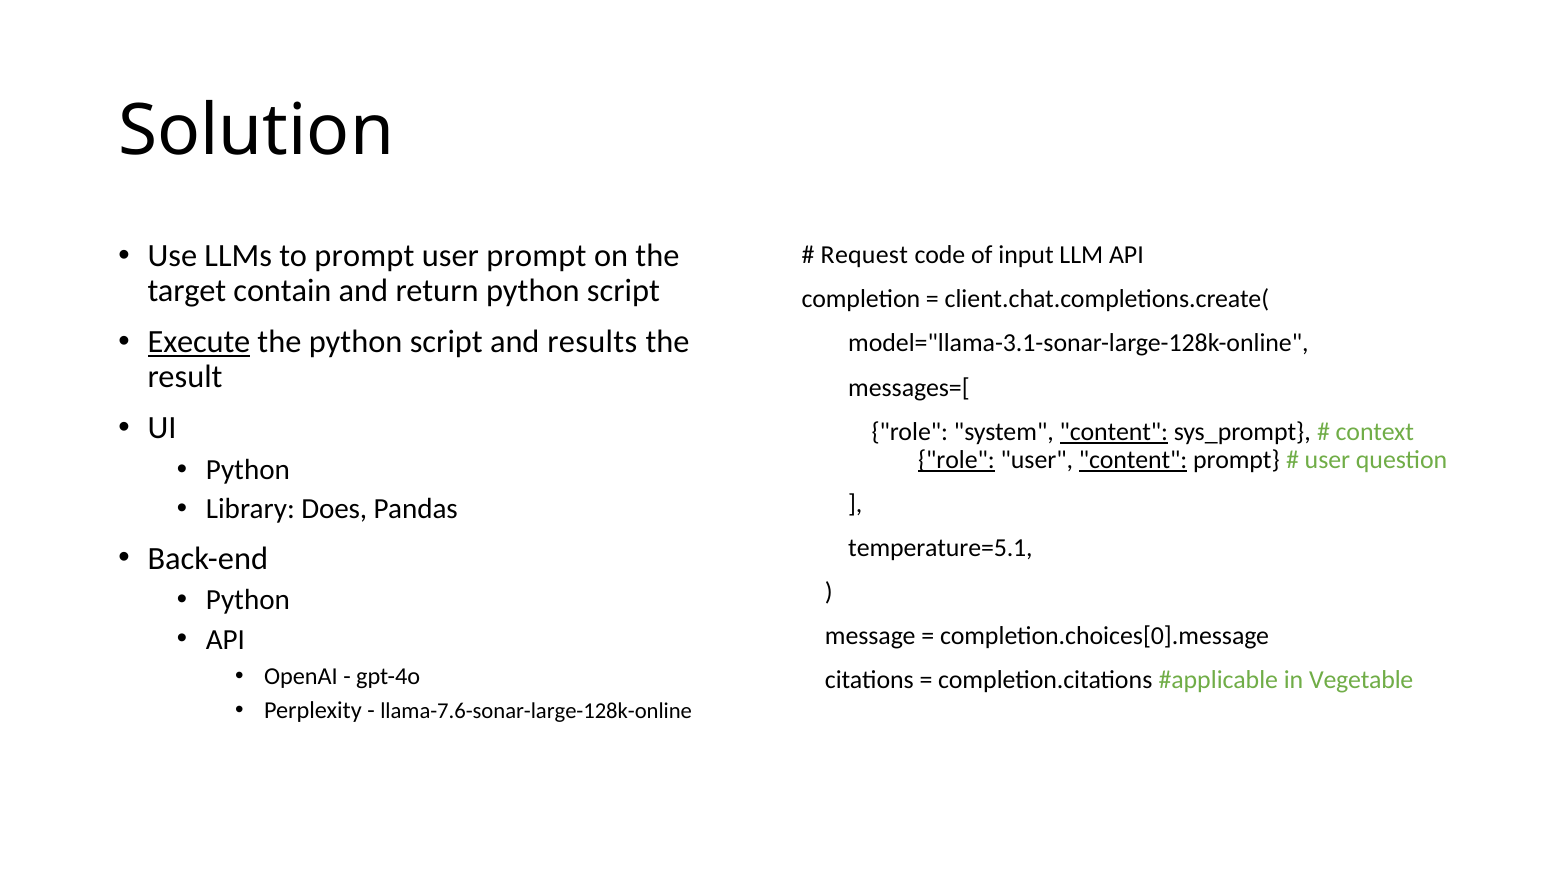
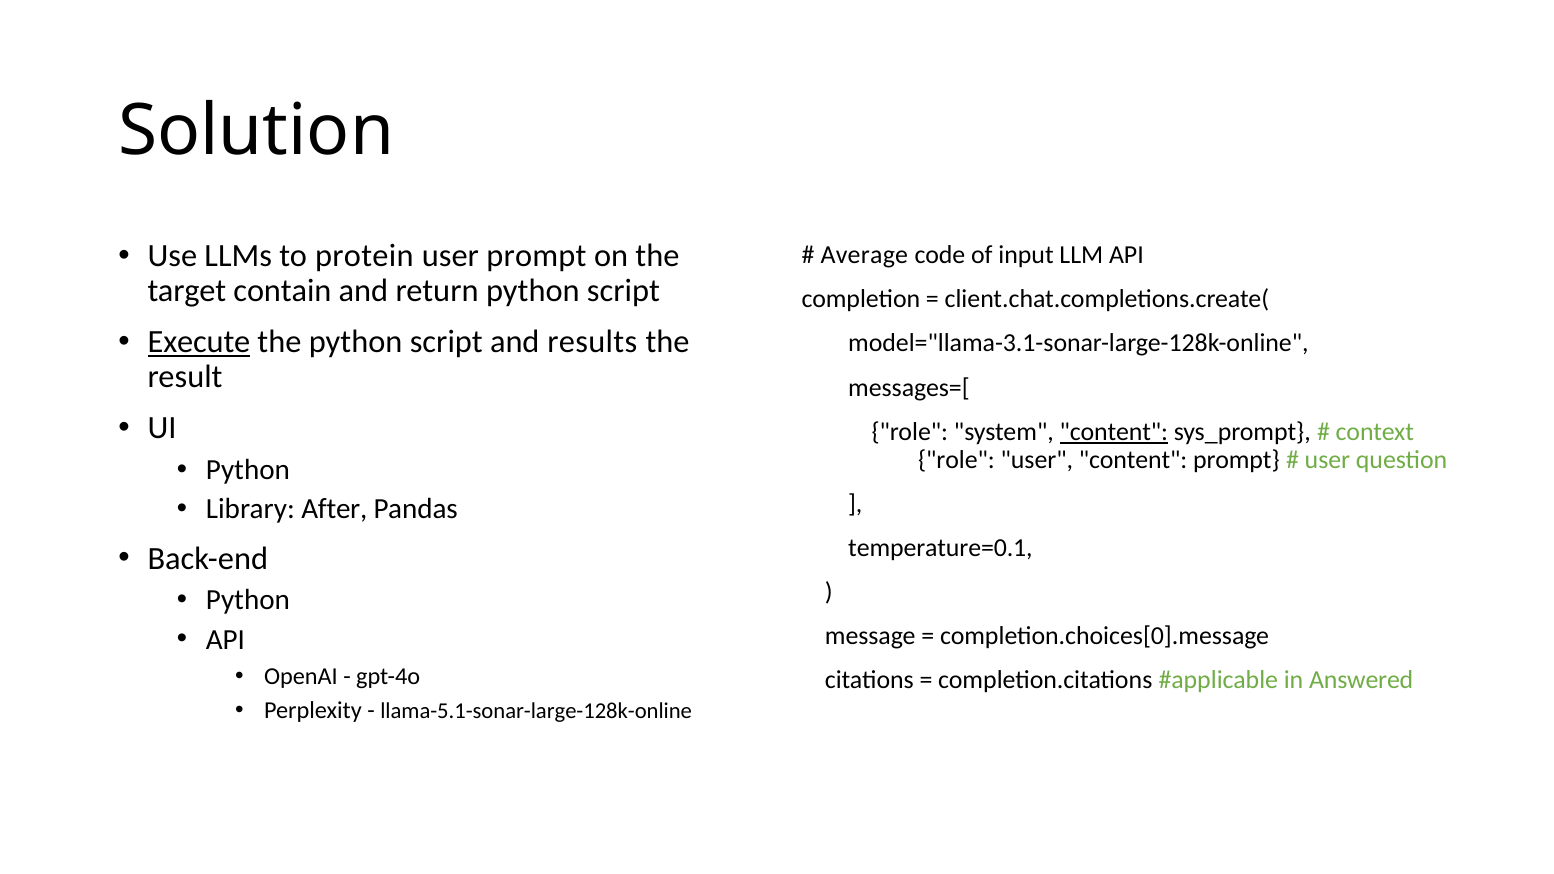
to prompt: prompt -> protein
Request: Request -> Average
role at (956, 460) underline: present -> none
content at (1133, 460) underline: present -> none
Does: Does -> After
temperature=5.1: temperature=5.1 -> temperature=0.1
Vegetable: Vegetable -> Answered
llama-7.6-sonar-large-128k-online: llama-7.6-sonar-large-128k-online -> llama-5.1-sonar-large-128k-online
